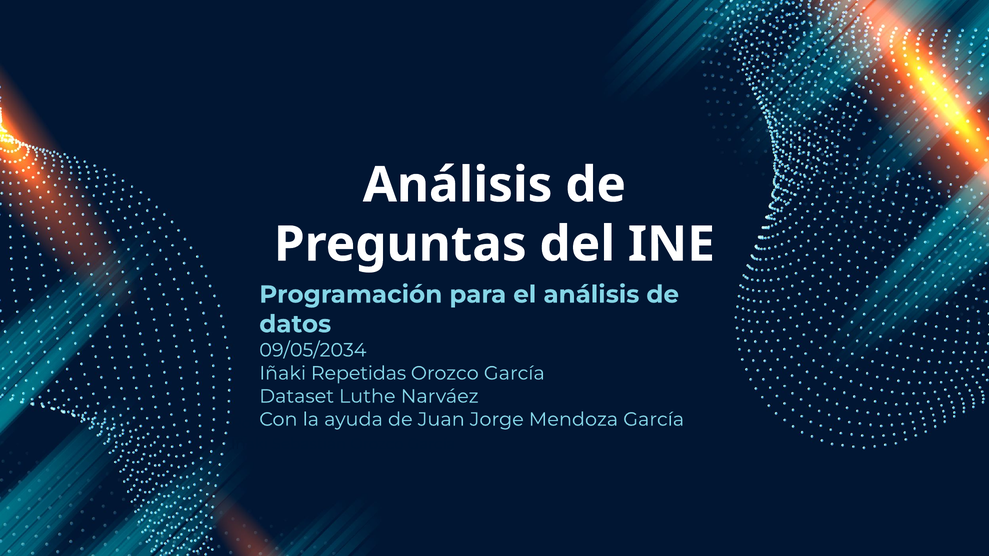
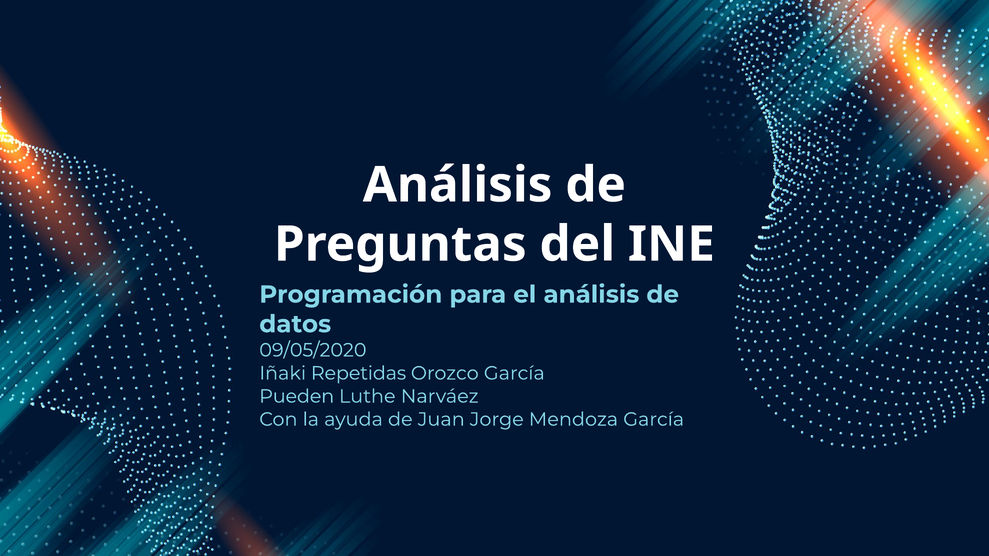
09/05/2034: 09/05/2034 -> 09/05/2020
Dataset: Dataset -> Pueden
